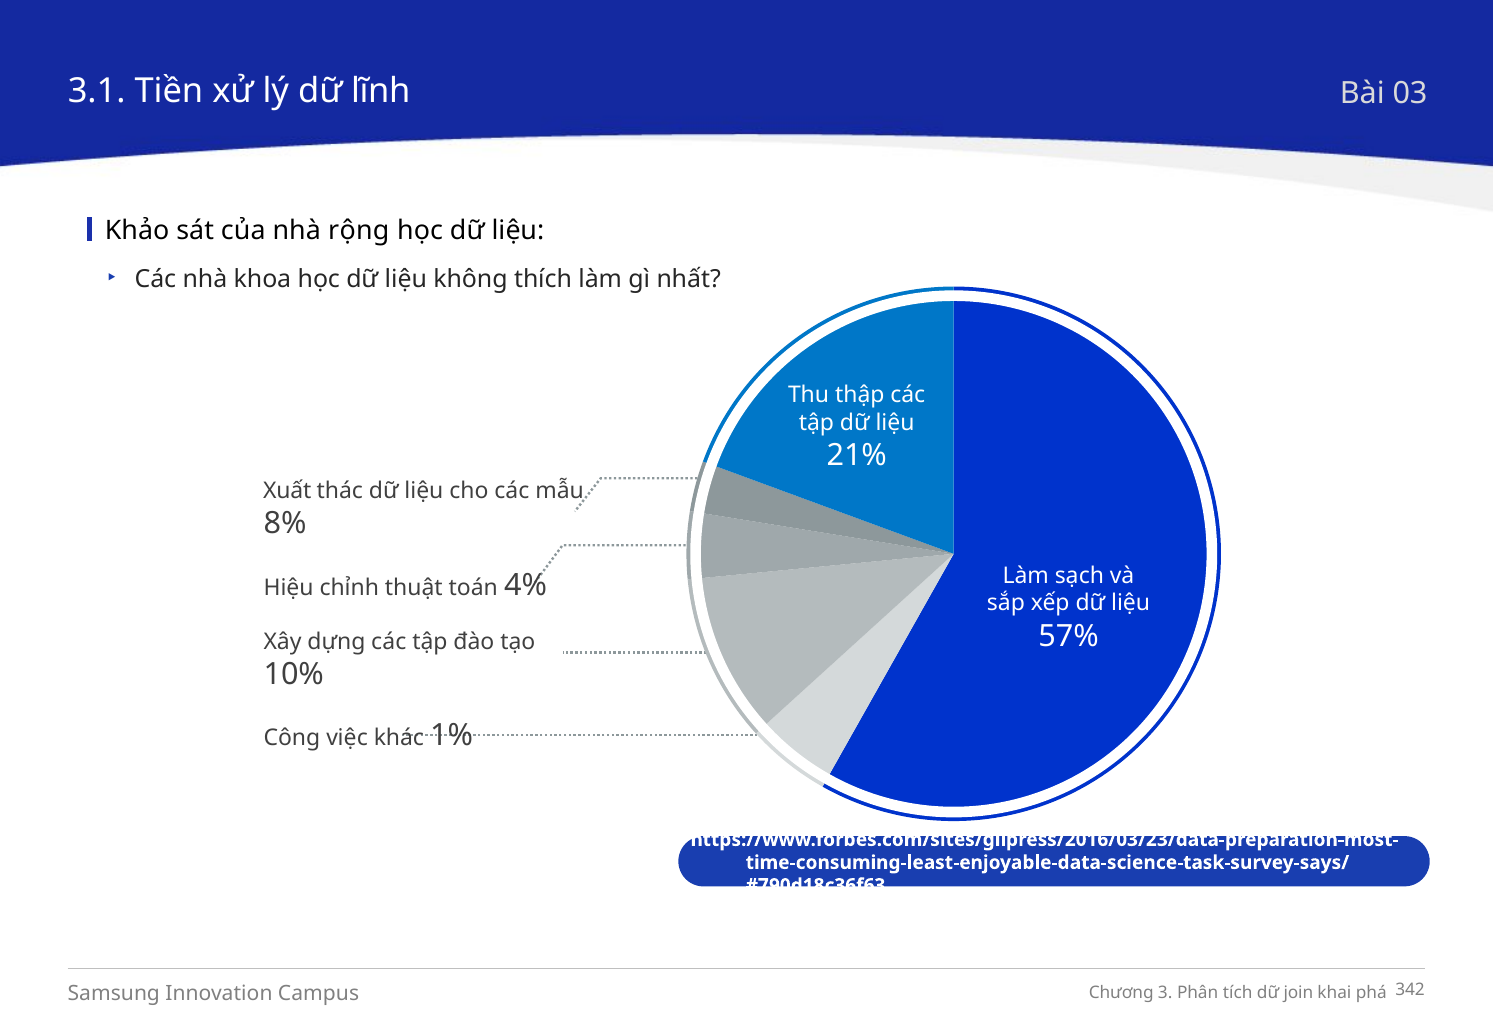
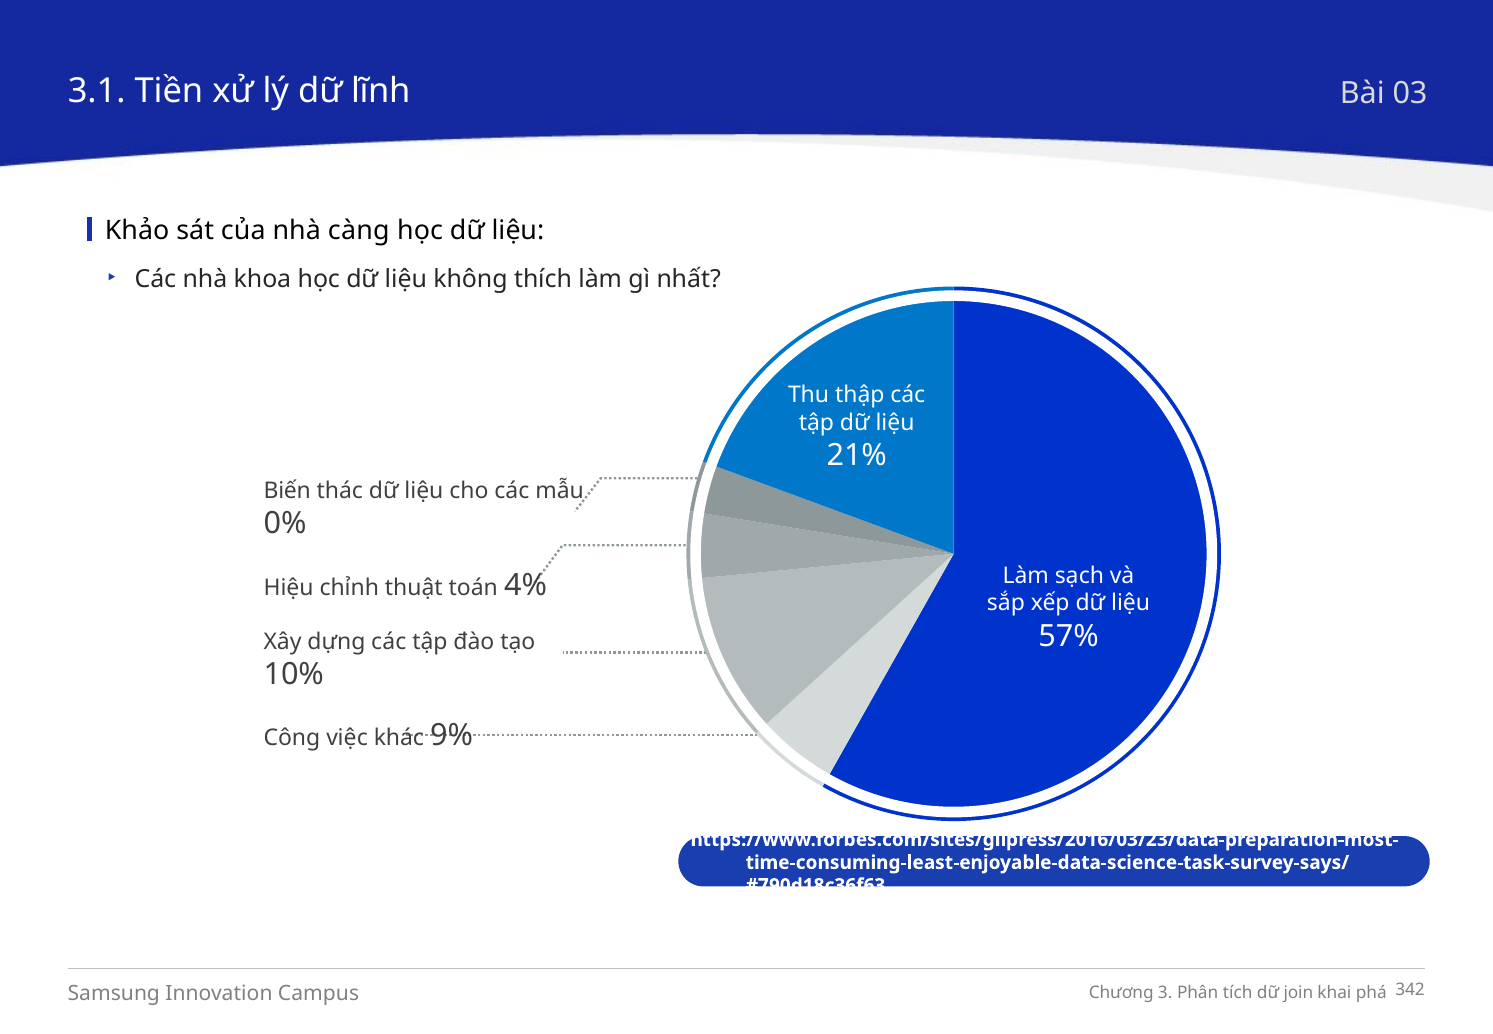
rộng: rộng -> càng
Xuất: Xuất -> Biến
8%: 8% -> 0%
1%: 1% -> 9%
